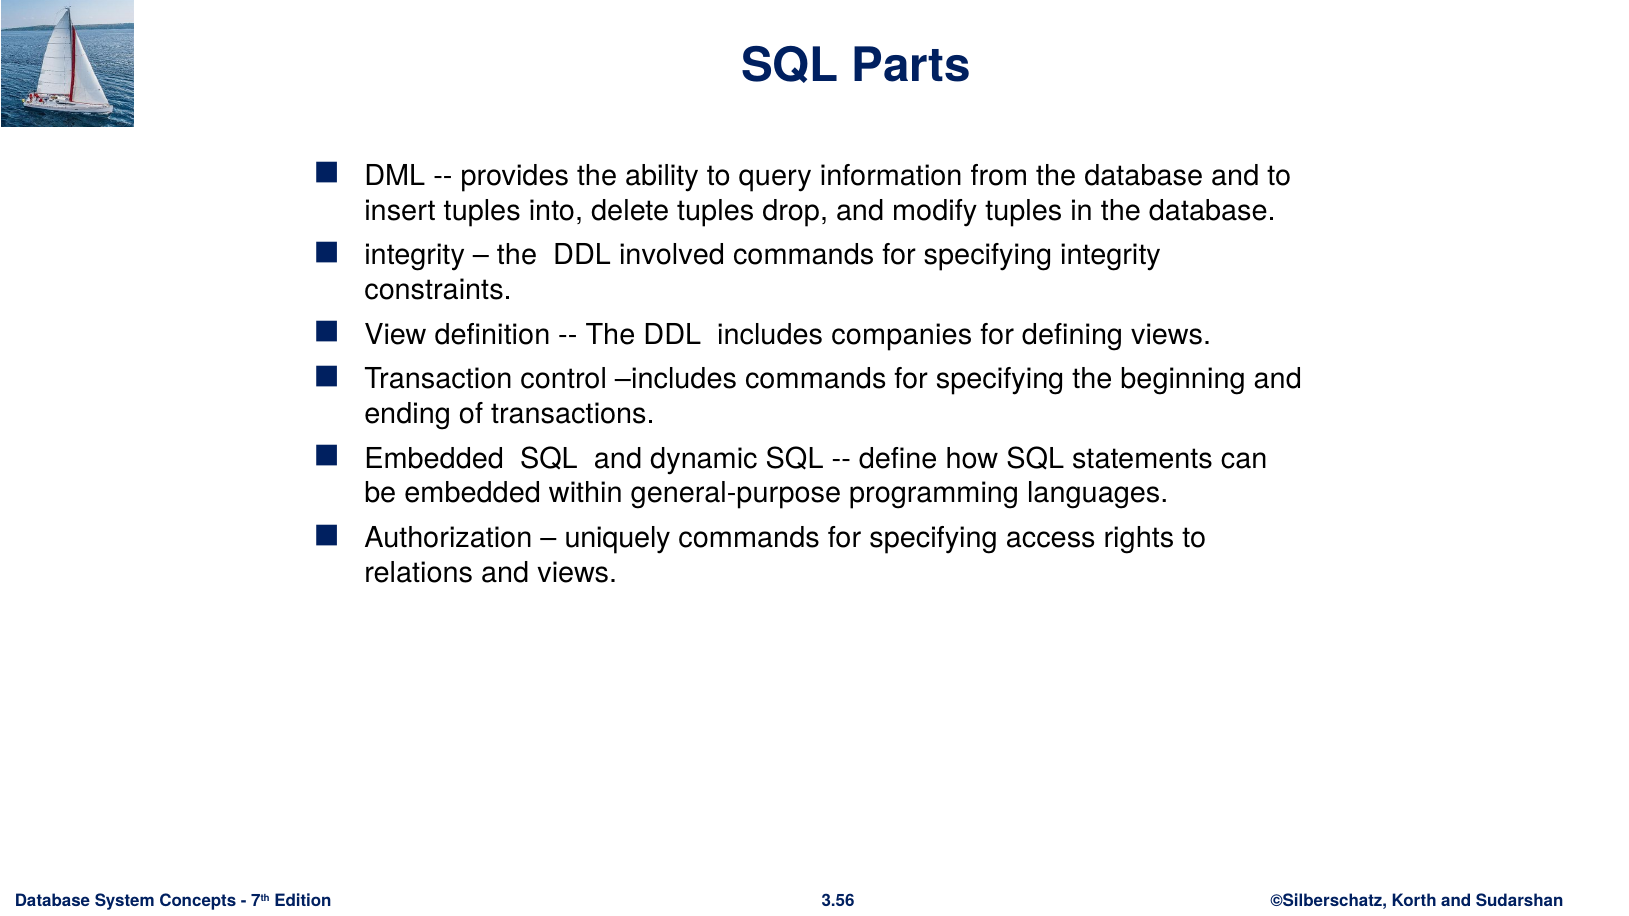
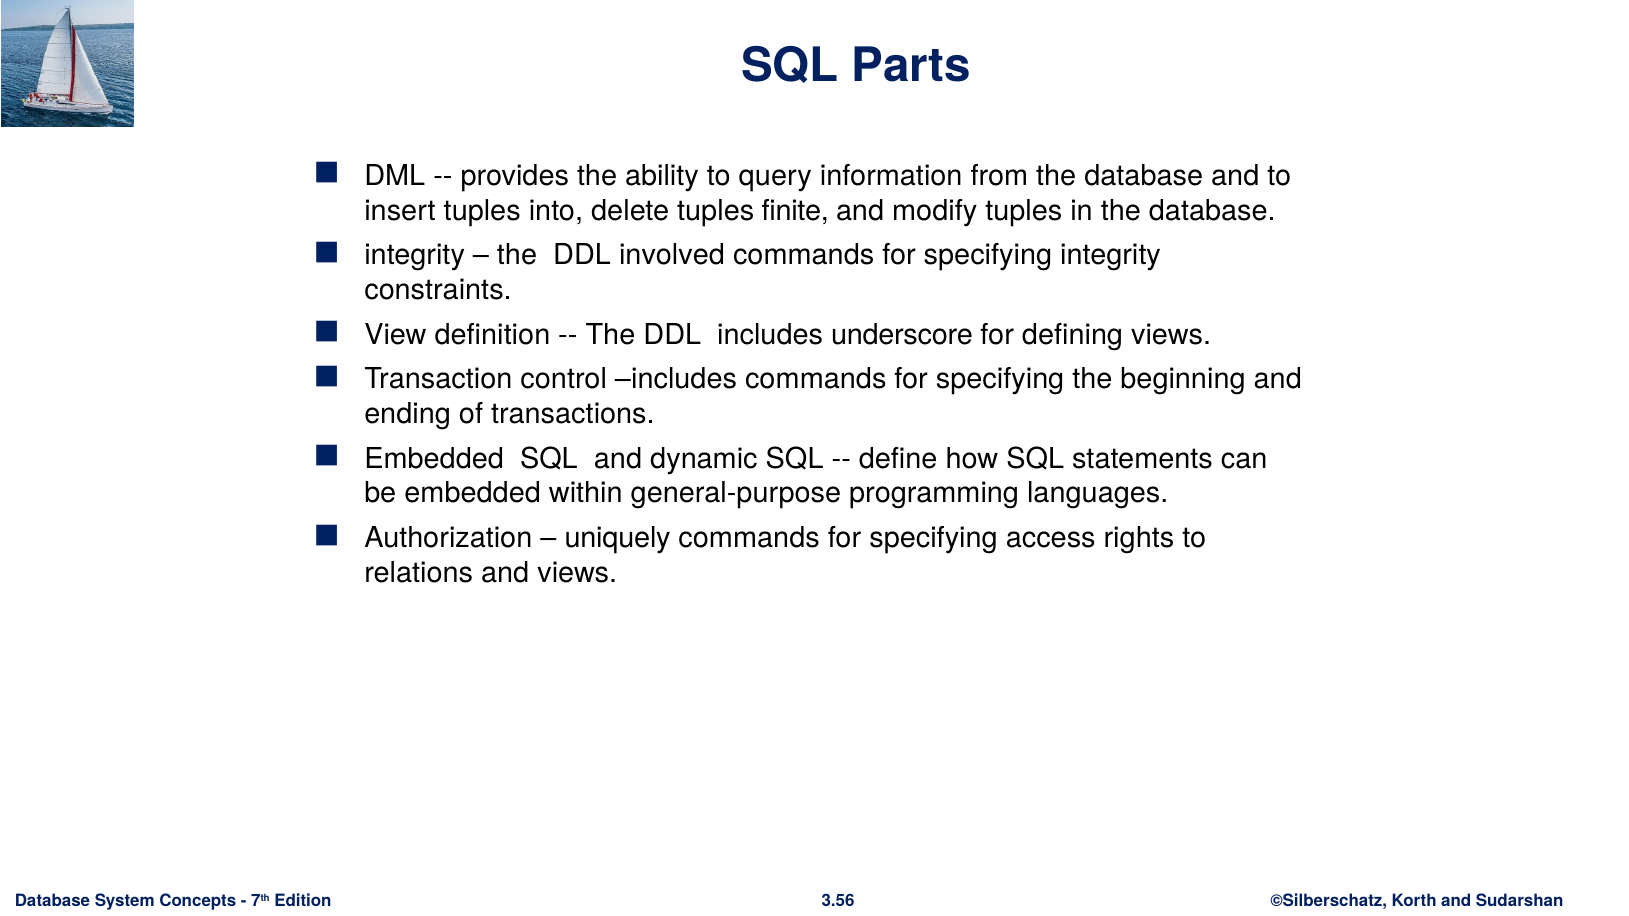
drop: drop -> finite
companies: companies -> underscore
